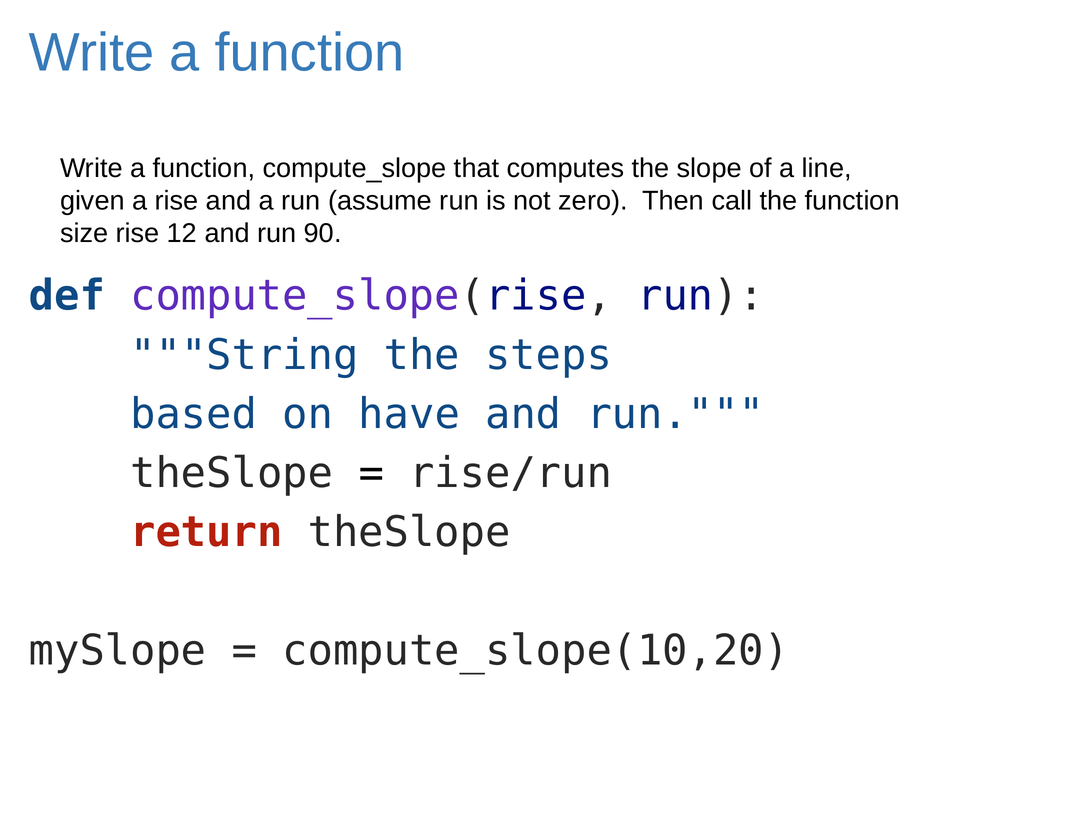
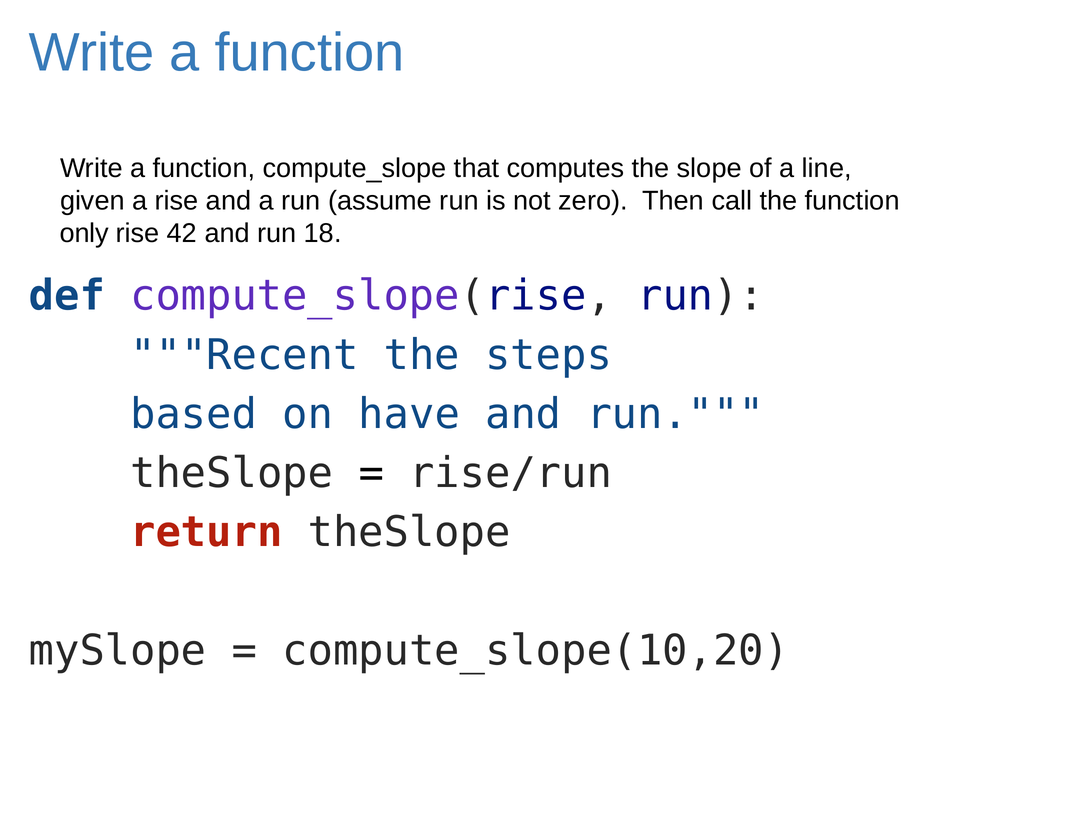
size: size -> only
12: 12 -> 42
90: 90 -> 18
String: String -> Recent
